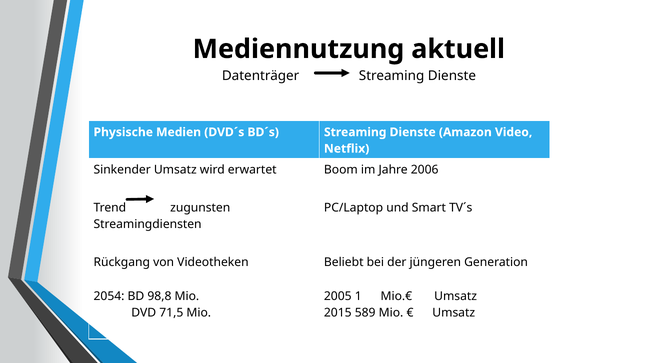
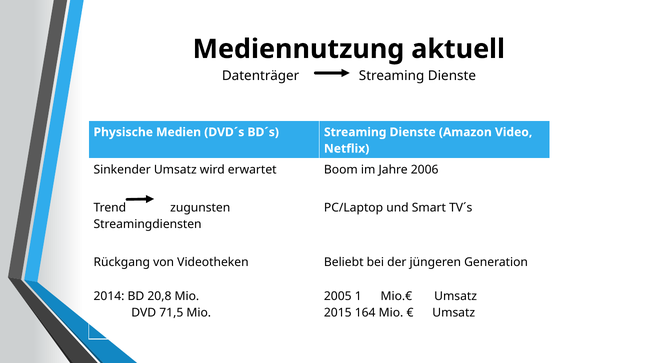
2054: 2054 -> 2014
98,8: 98,8 -> 20,8
589: 589 -> 164
